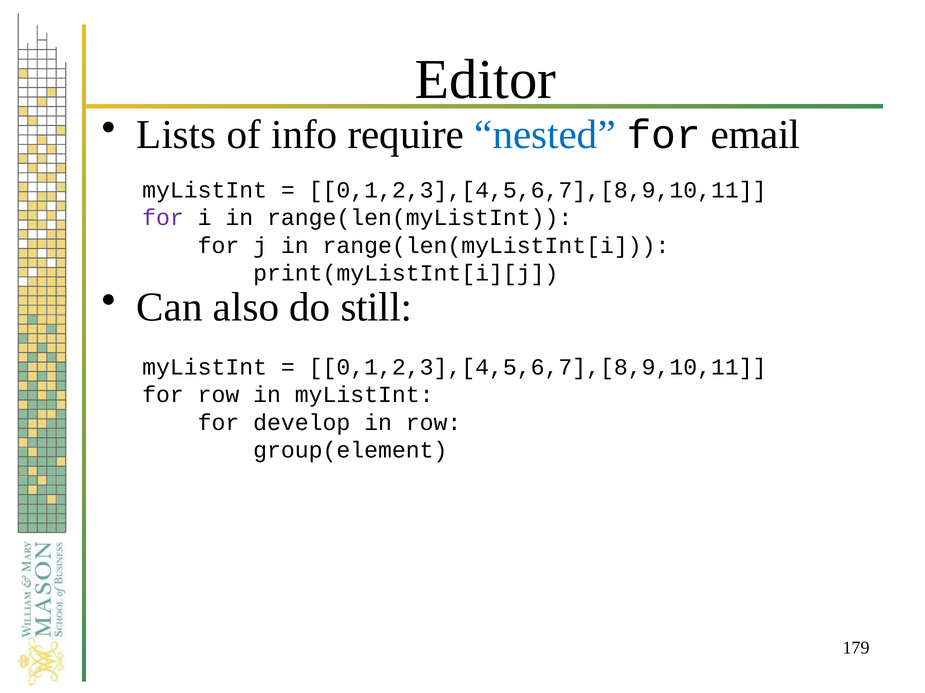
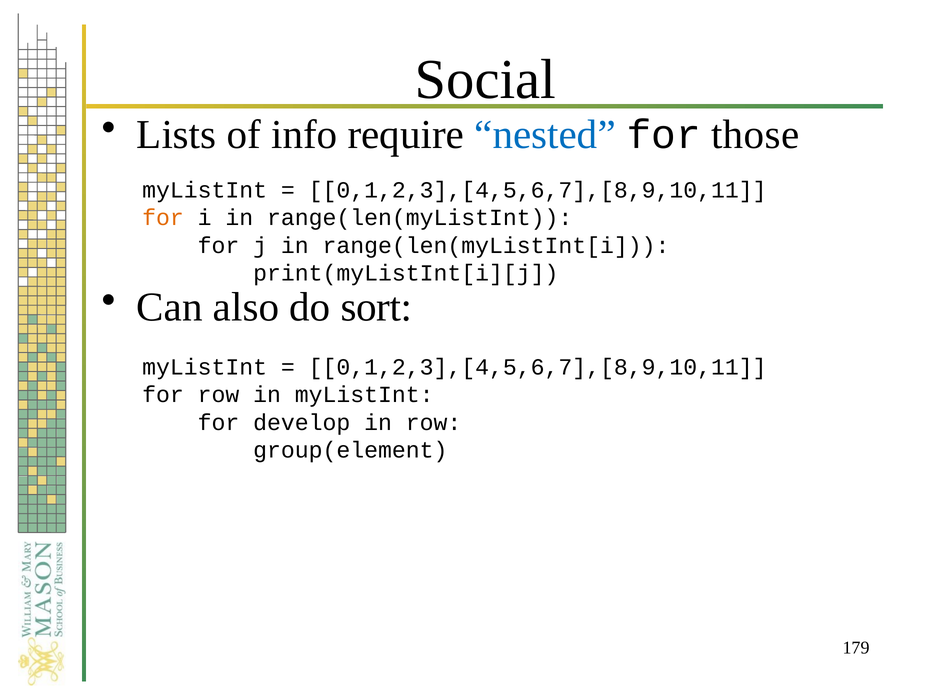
Editor: Editor -> Social
email: email -> those
for at (163, 218) colour: purple -> orange
still: still -> sort
